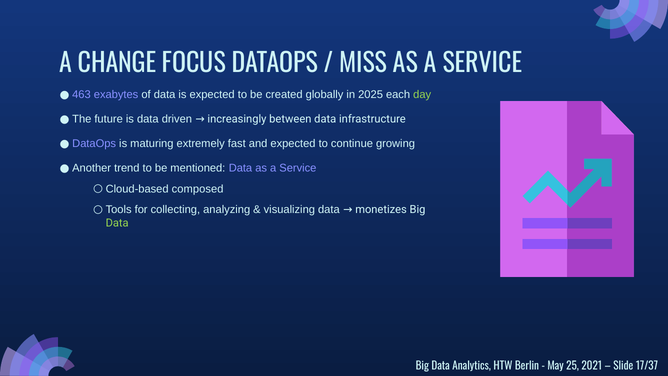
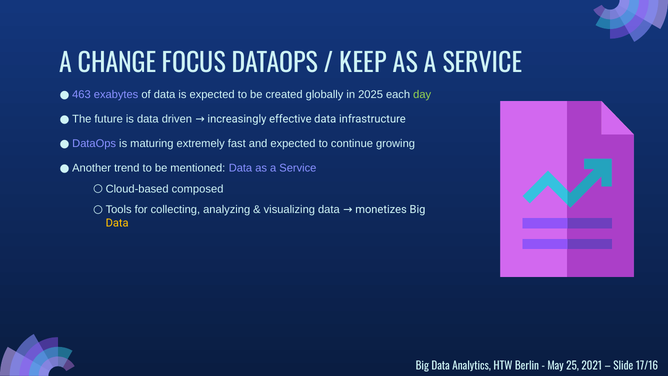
MISS: MISS -> KEEP
between: between -> effective
Data at (117, 223) colour: light green -> yellow
17/37: 17/37 -> 17/16
